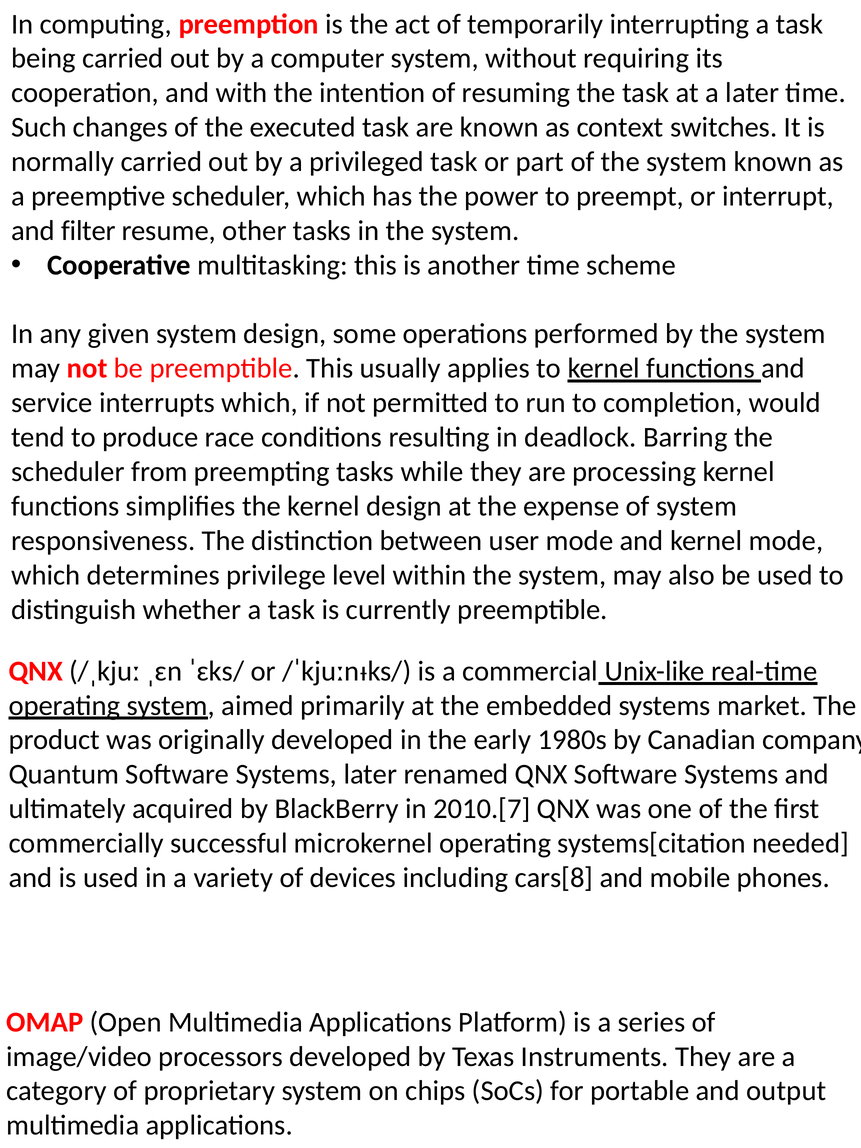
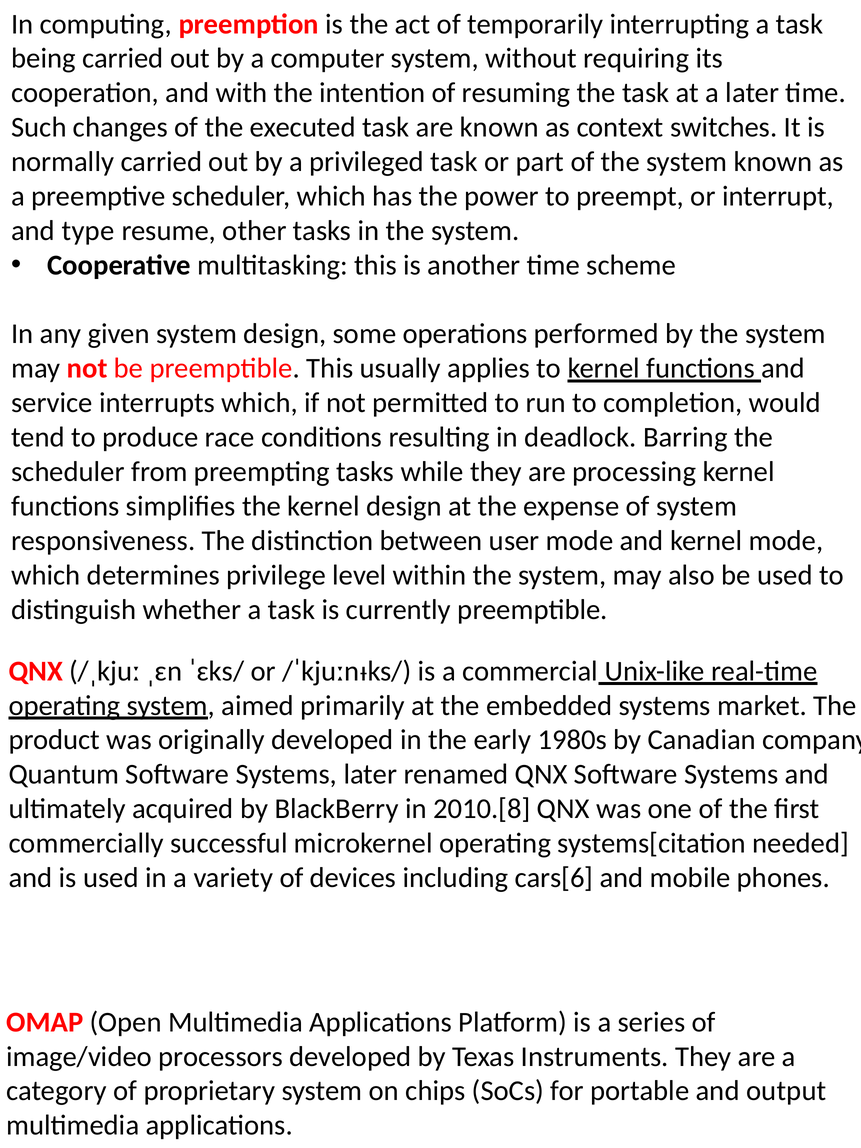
filter: filter -> type
2010.[7: 2010.[7 -> 2010.[8
cars[8: cars[8 -> cars[6
